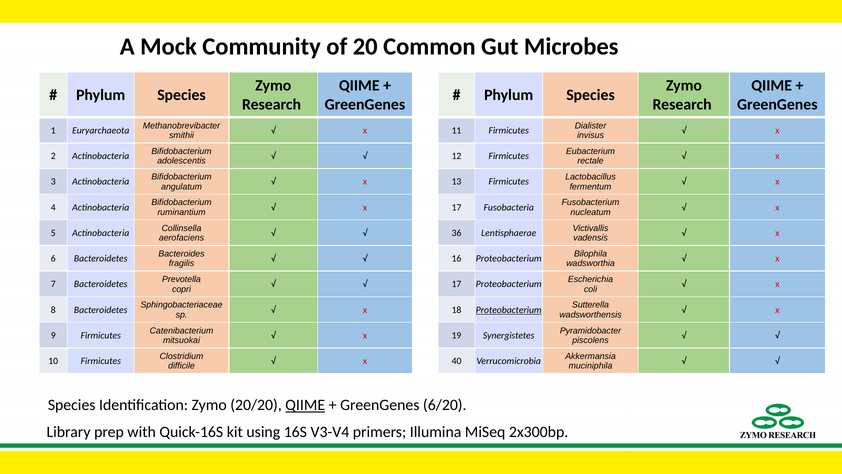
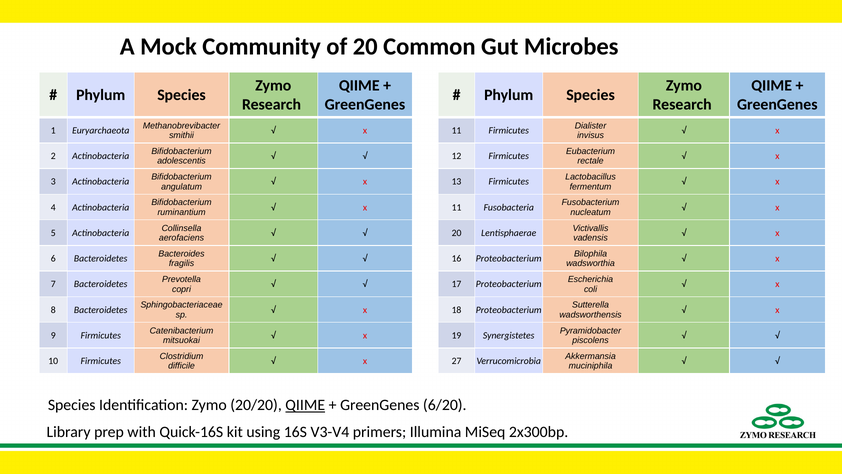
17 at (457, 207): 17 -> 11
36 at (457, 233): 36 -> 20
Proteobacterium at (509, 310) underline: present -> none
40: 40 -> 27
